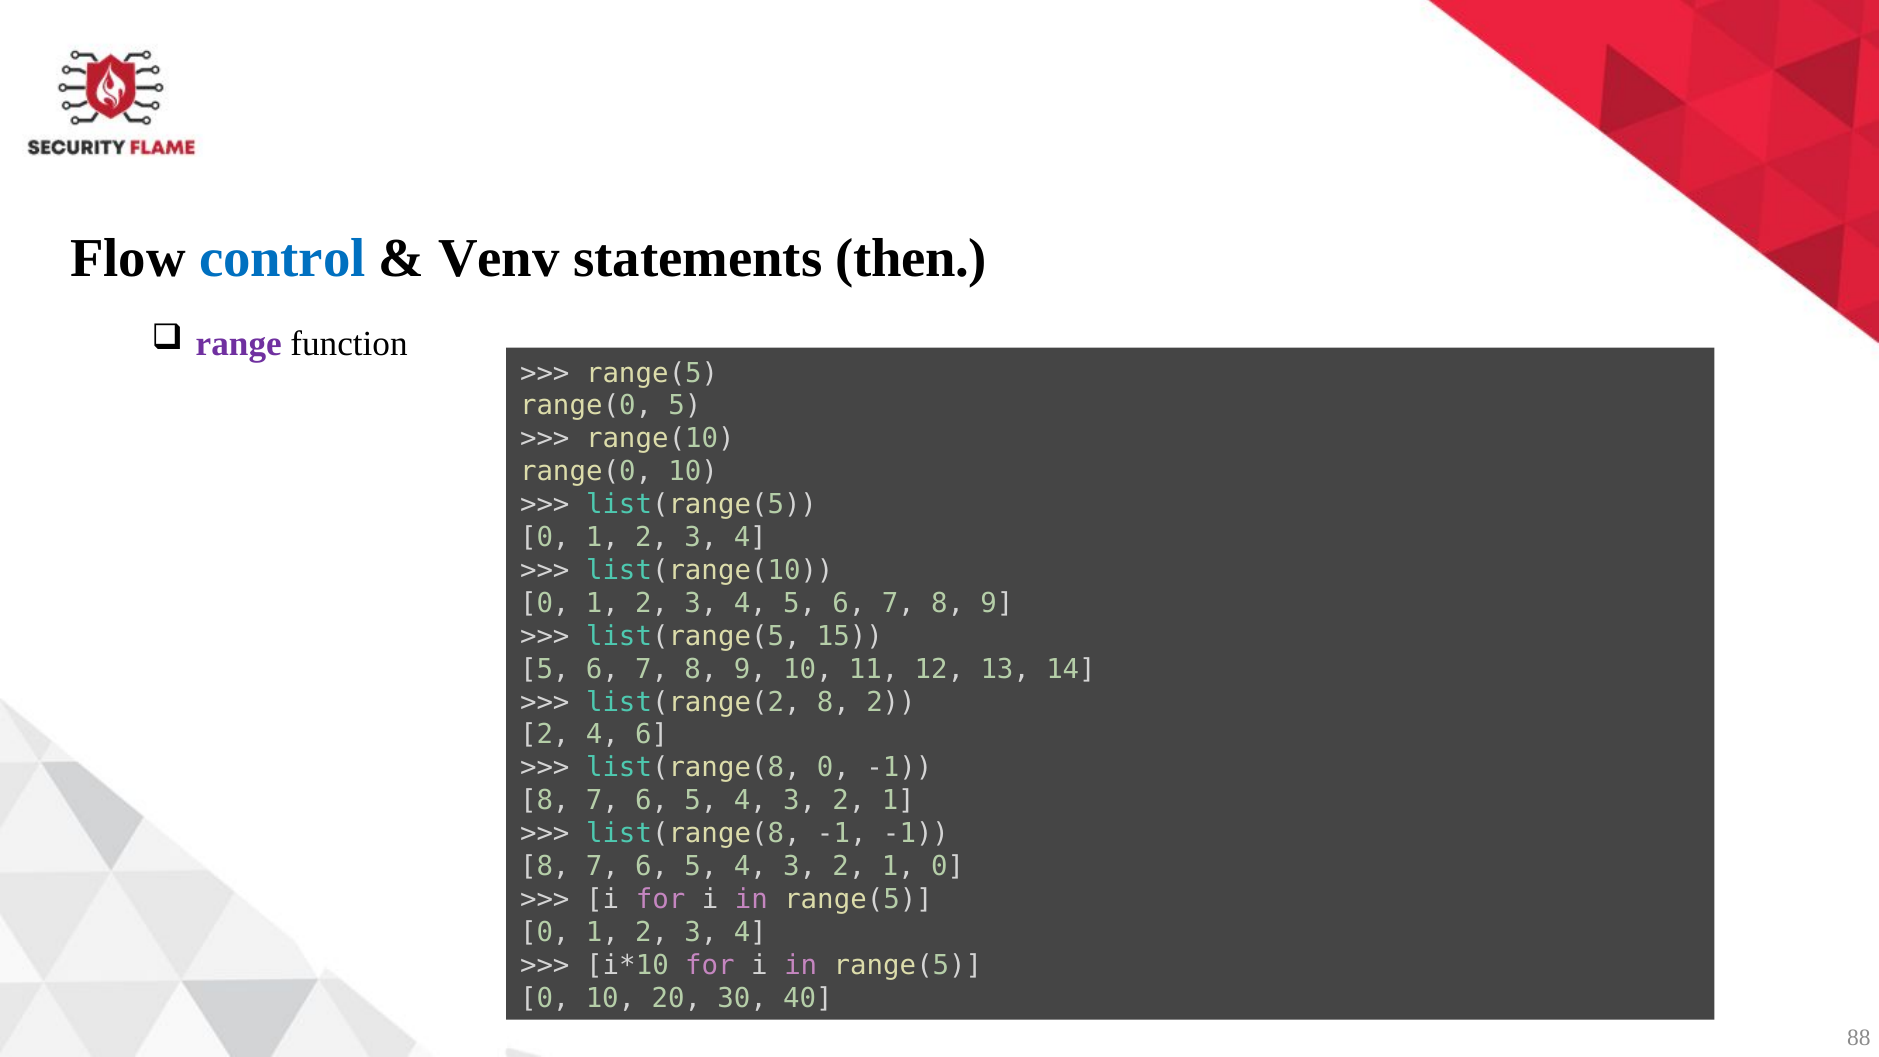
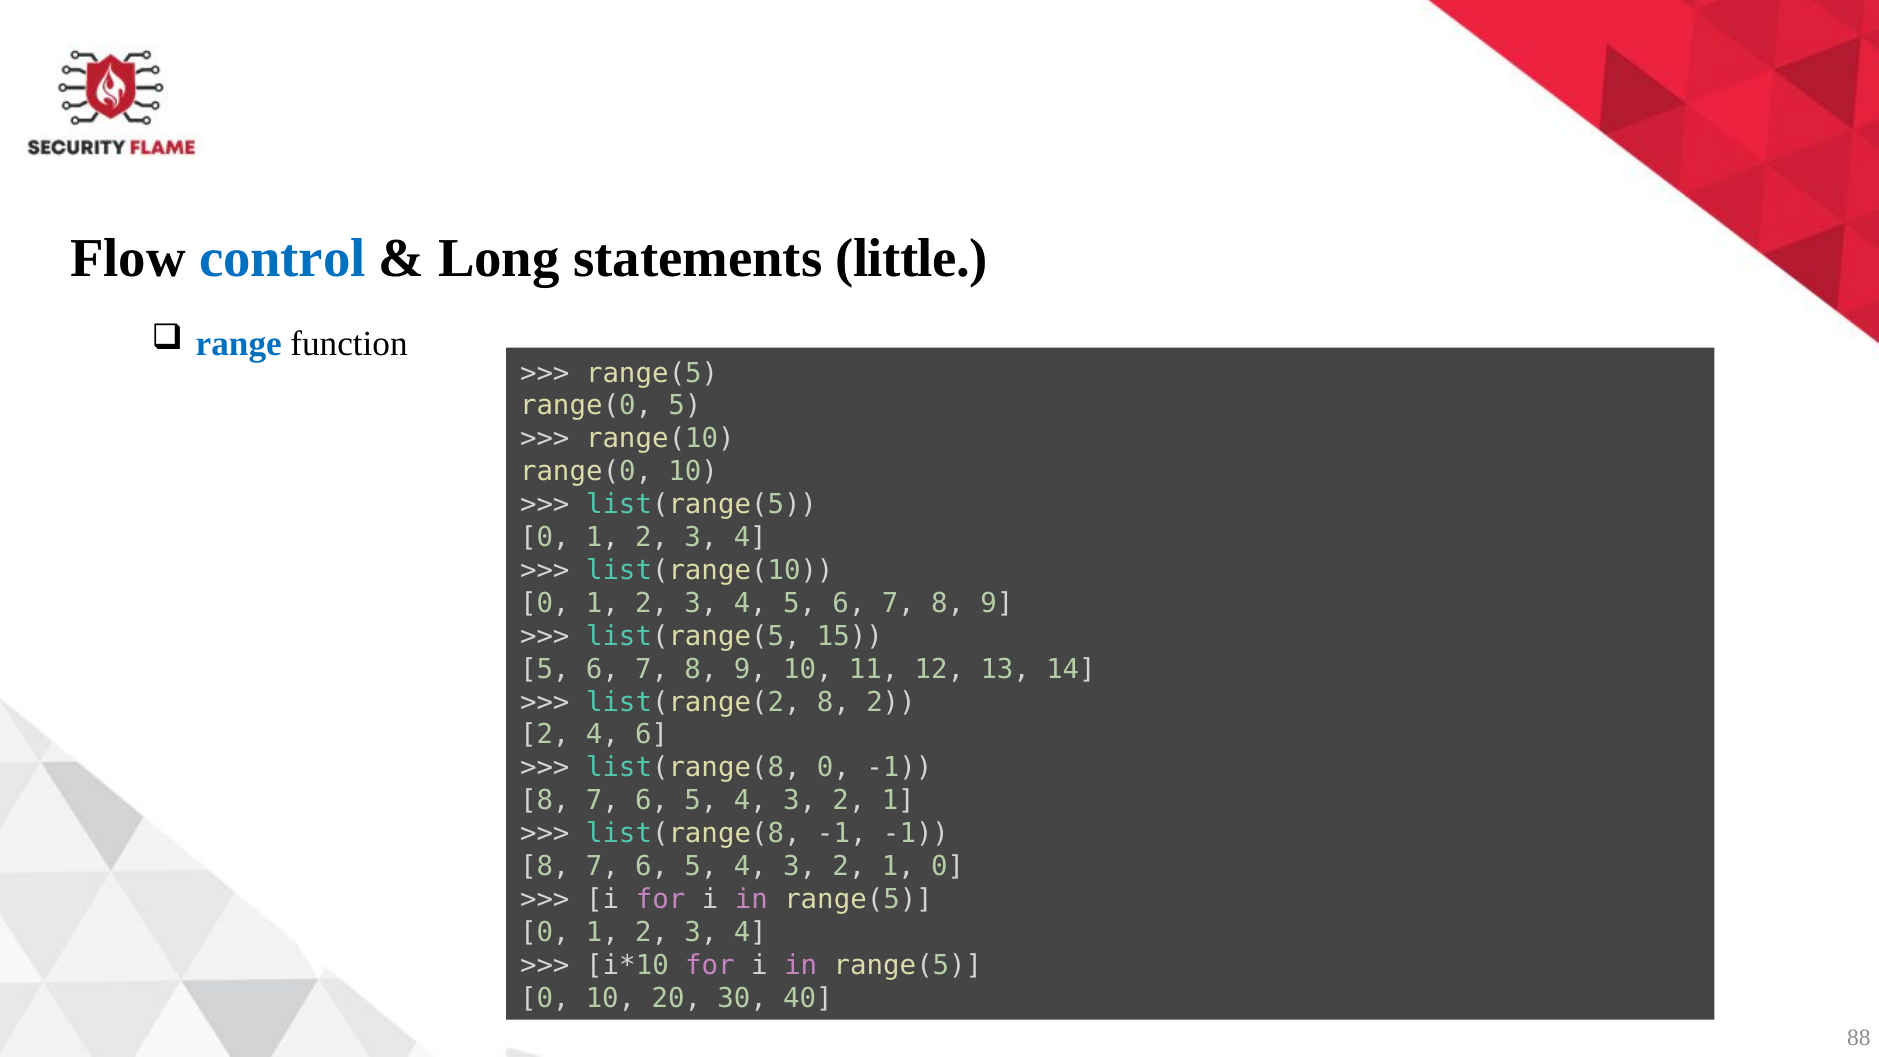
Venv: Venv -> Long
then: then -> little
range colour: purple -> blue
